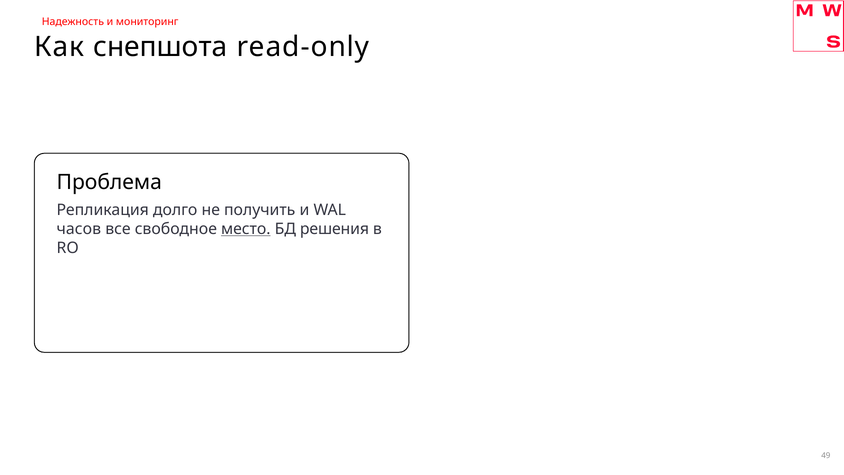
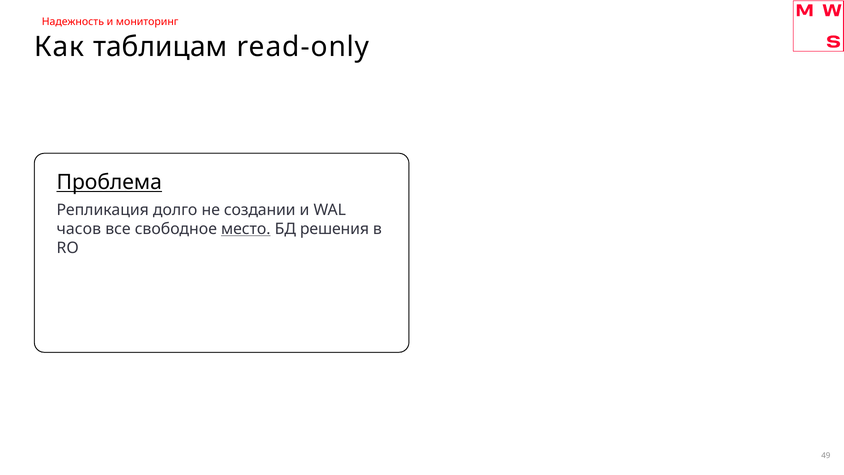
снепшота: снепшота -> таблицам
Проблема underline: none -> present
получить: получить -> создании
